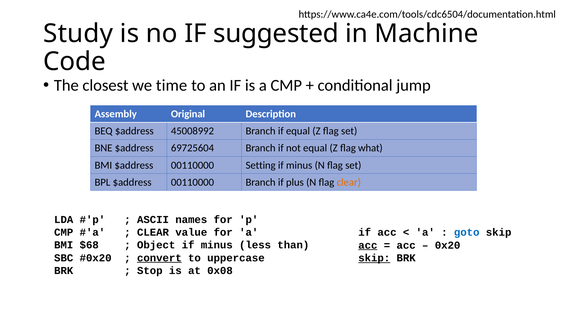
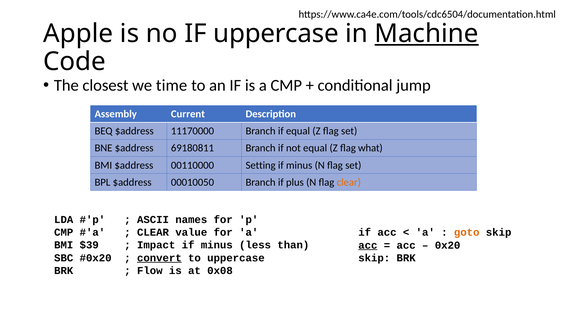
Study: Study -> Apple
IF suggested: suggested -> uppercase
Machine underline: none -> present
Original: Original -> Current
45008992: 45008992 -> 11170000
69725604: 69725604 -> 69180811
BPL $address 00110000: 00110000 -> 00010050
goto colour: blue -> orange
$68: $68 -> $39
Object: Object -> Impact
skip at (374, 258) underline: present -> none
Stop: Stop -> Flow
